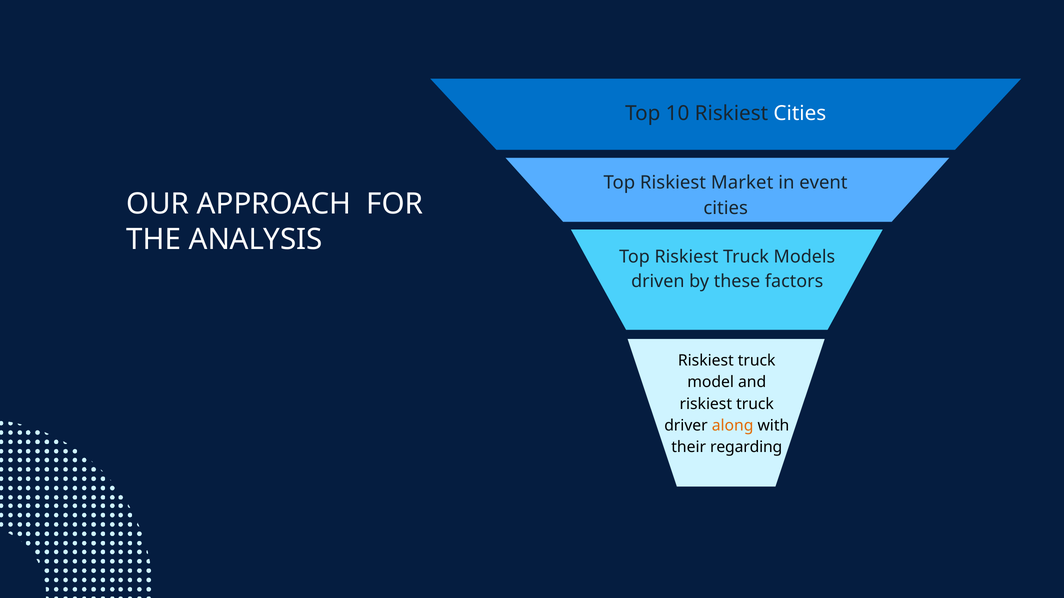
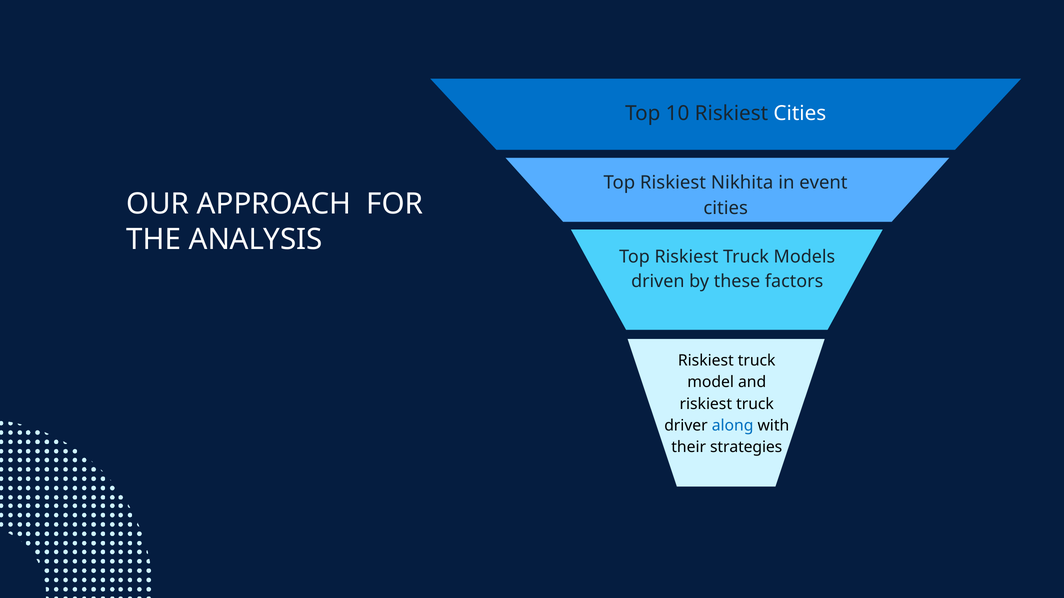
Market: Market -> Nikhita
along colour: orange -> blue
regarding: regarding -> strategies
